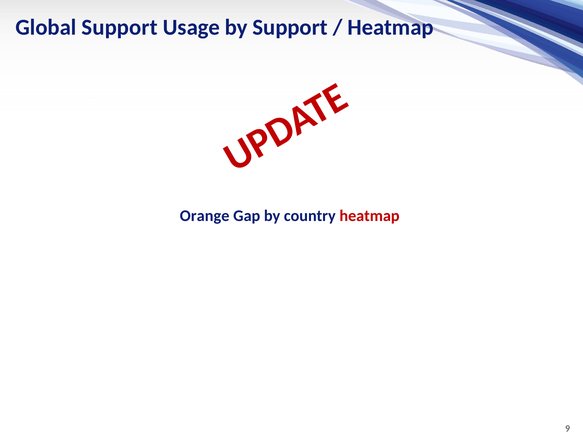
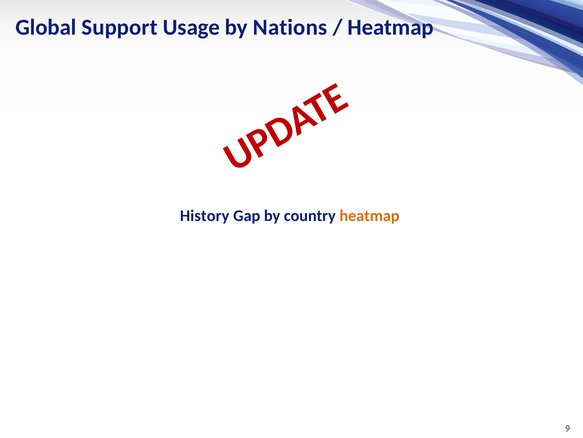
by Support: Support -> Nations
Orange: Orange -> History
heatmap at (370, 216) colour: red -> orange
